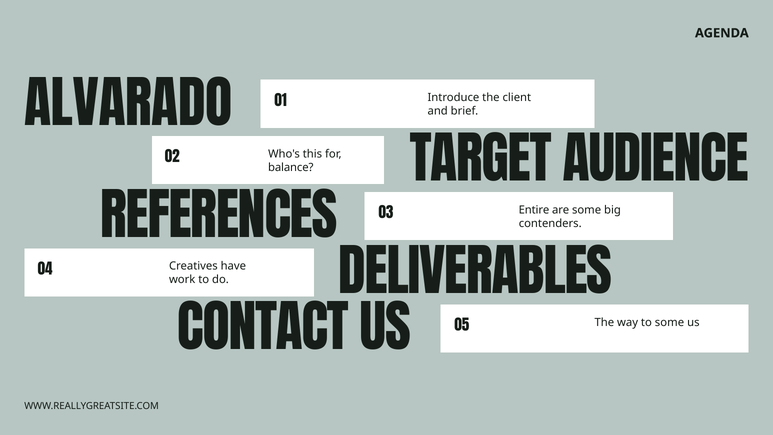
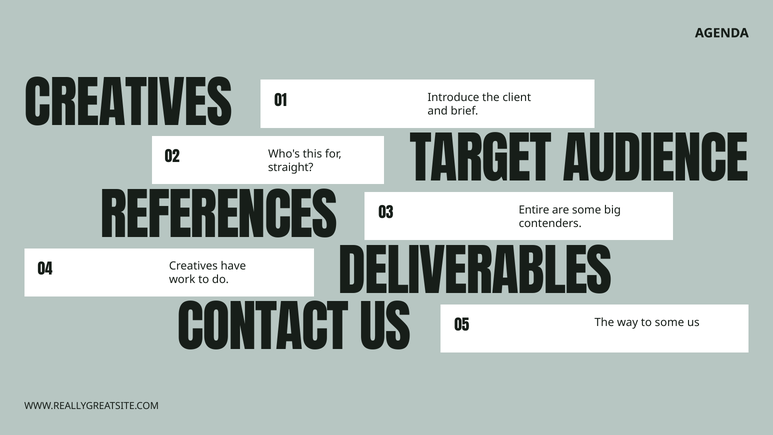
ALVARADO at (128, 107): ALVARADO -> CREATIVES
balance: balance -> straight
